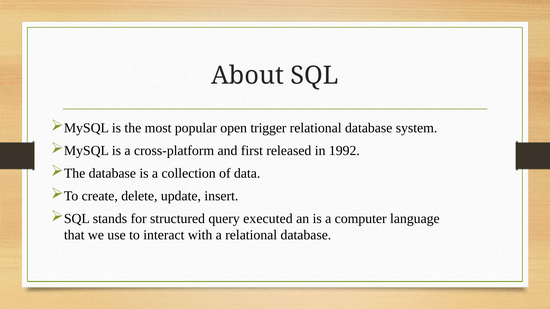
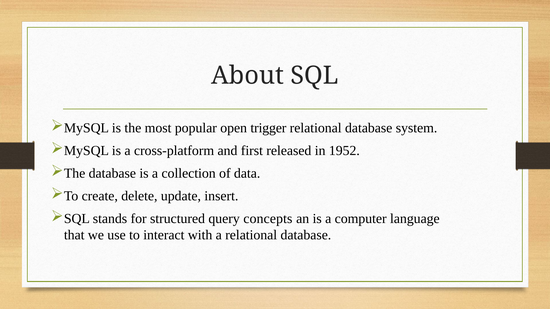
1992: 1992 -> 1952
executed: executed -> concepts
